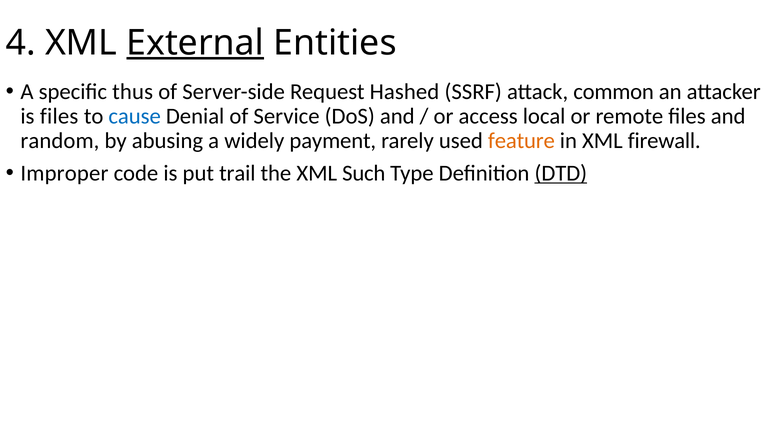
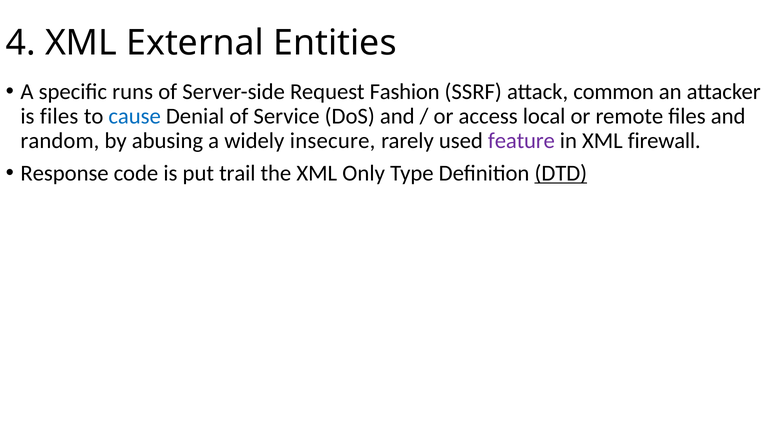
External underline: present -> none
thus: thus -> runs
Hashed: Hashed -> Fashion
payment: payment -> insecure
feature colour: orange -> purple
Improper: Improper -> Response
Such: Such -> Only
